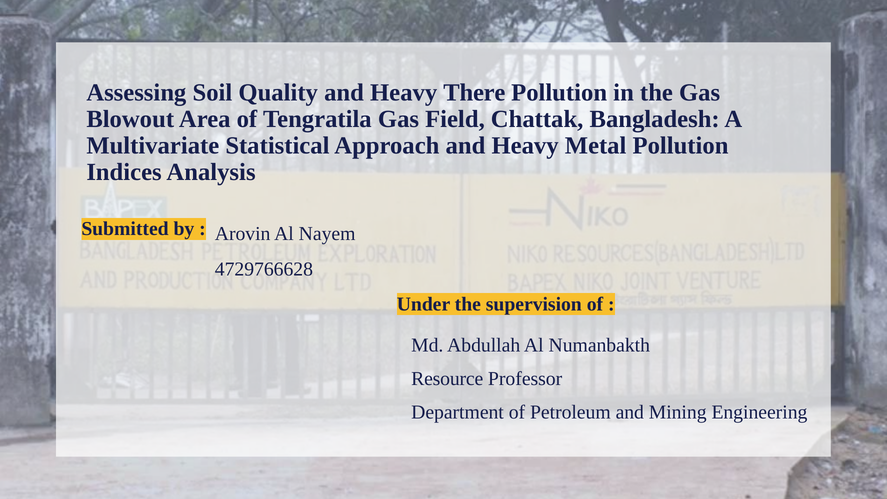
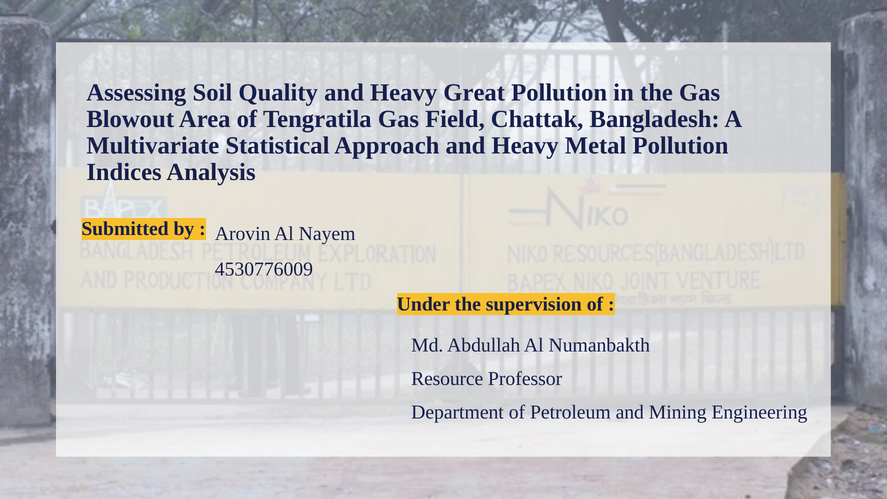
There: There -> Great
4729766628: 4729766628 -> 4530776009
